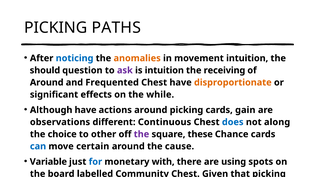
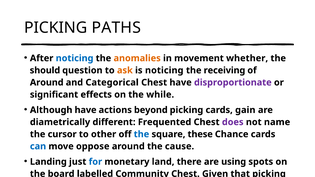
movement intuition: intuition -> whether
ask colour: purple -> orange
is intuition: intuition -> noticing
and Frequented: Frequented -> Categorical
disproportionate colour: orange -> purple
actions around: around -> beyond
observations: observations -> diametrically
Continuous: Continuous -> Frequented
does colour: blue -> purple
along: along -> name
choice: choice -> cursor
the at (141, 134) colour: purple -> blue
certain: certain -> oppose
Variable at (48, 162): Variable -> Landing
with: with -> land
